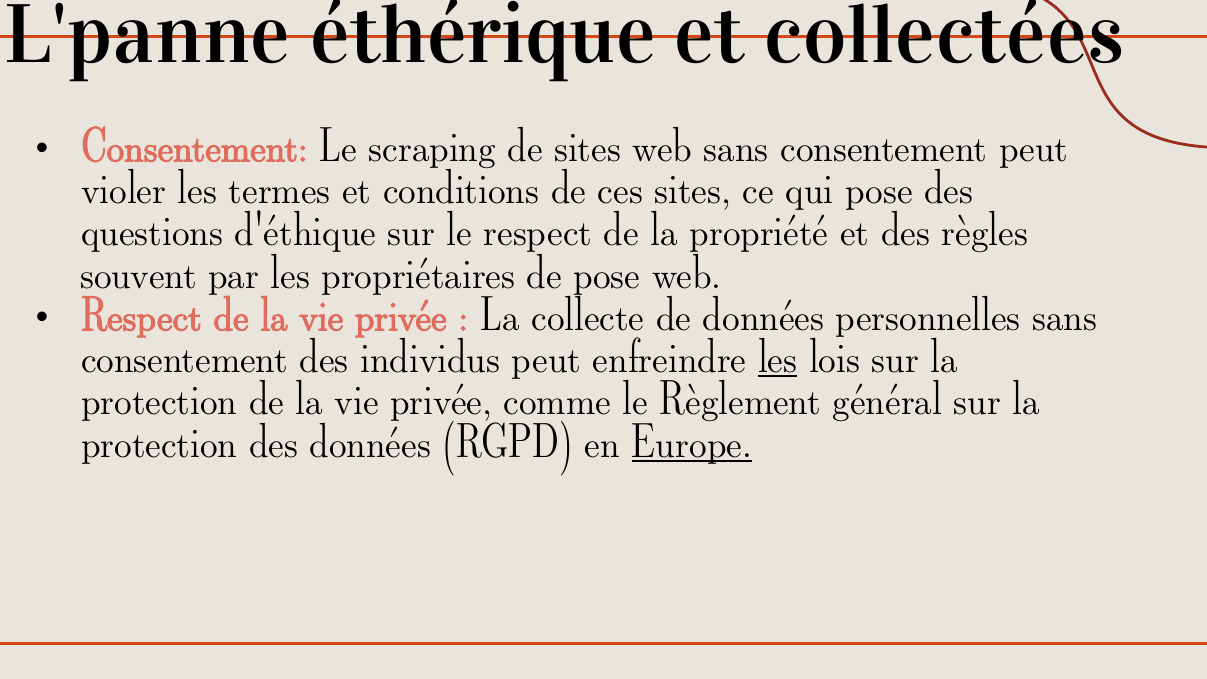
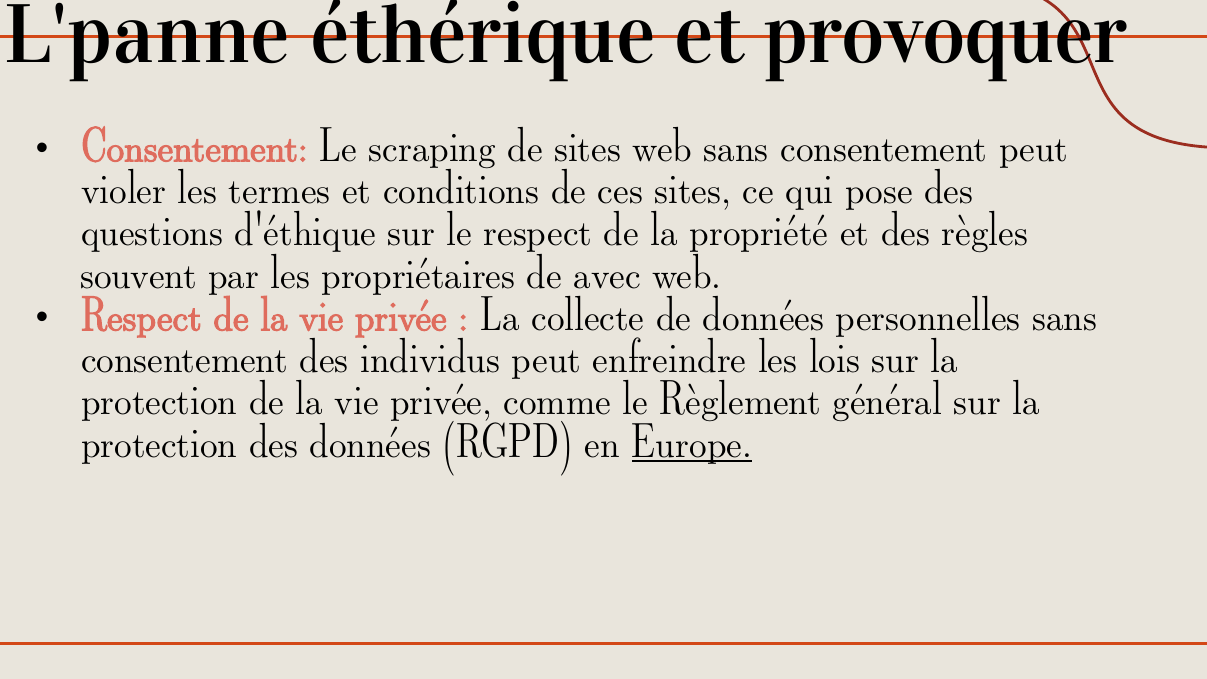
collectées: collectées -> provoquer
de pose: pose -> avec
les at (778, 361) underline: present -> none
